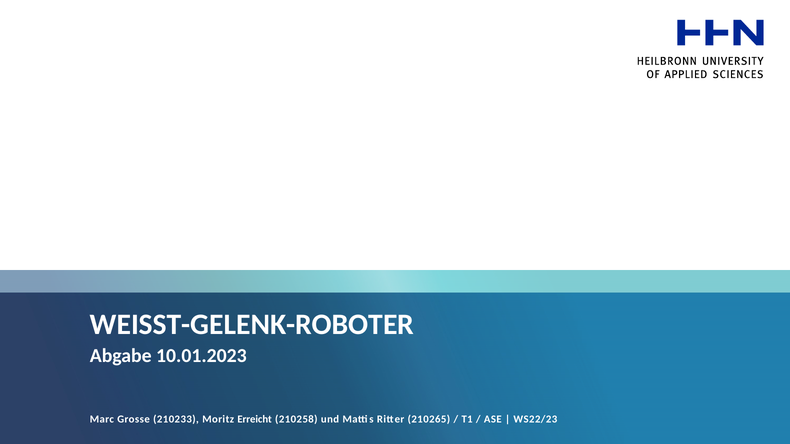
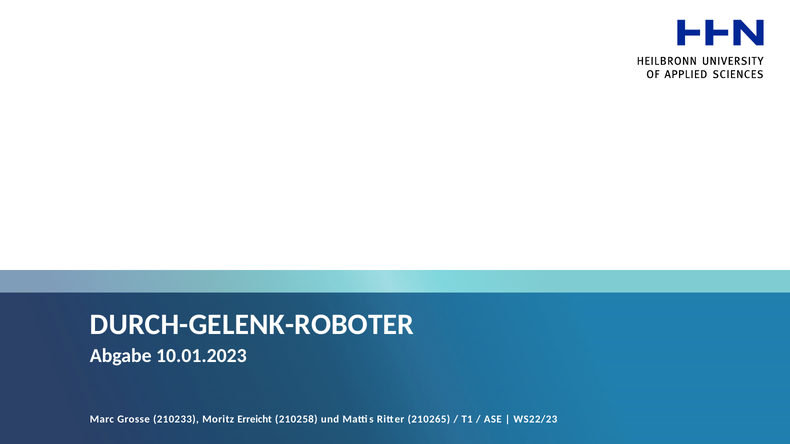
WEISST-GELENK-ROBOTER: WEISST-GELENK-ROBOTER -> DURCH-GELENK-ROBOTER
